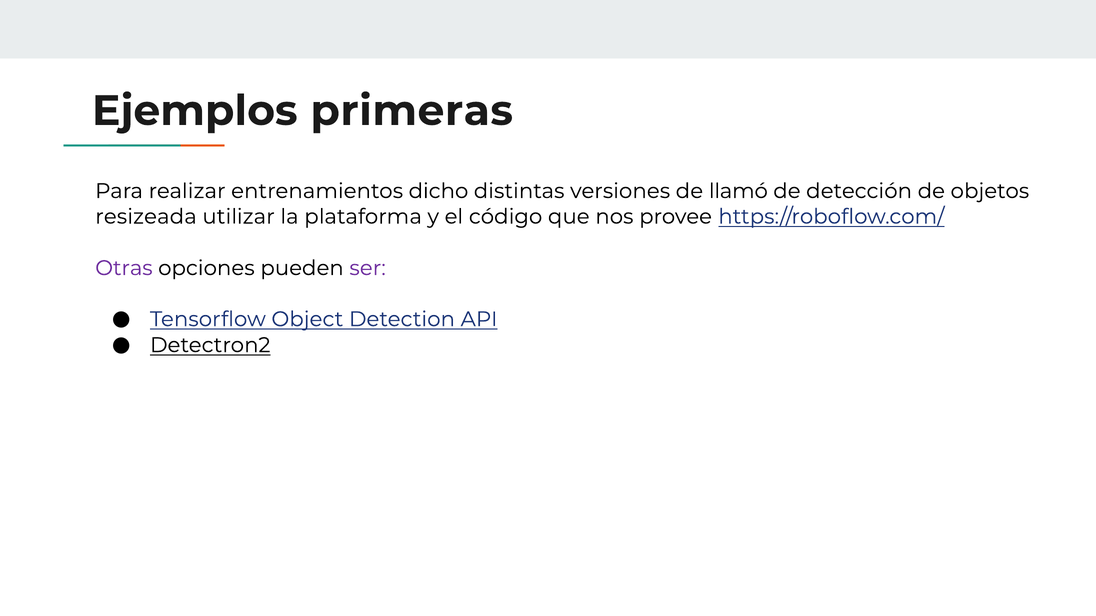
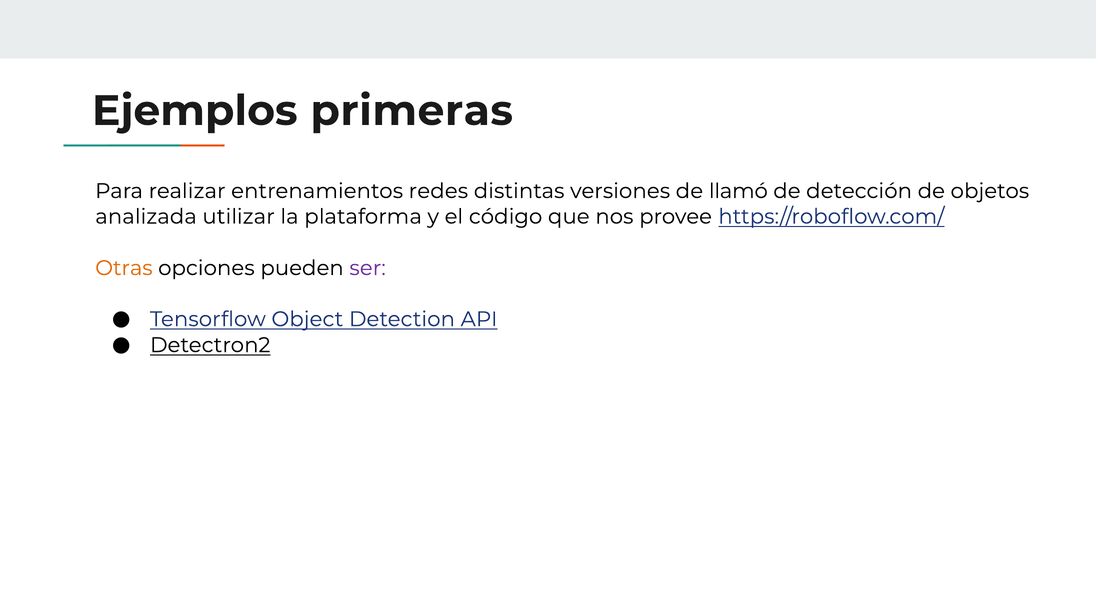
dicho: dicho -> redes
resizeada: resizeada -> analizada
Otras colour: purple -> orange
